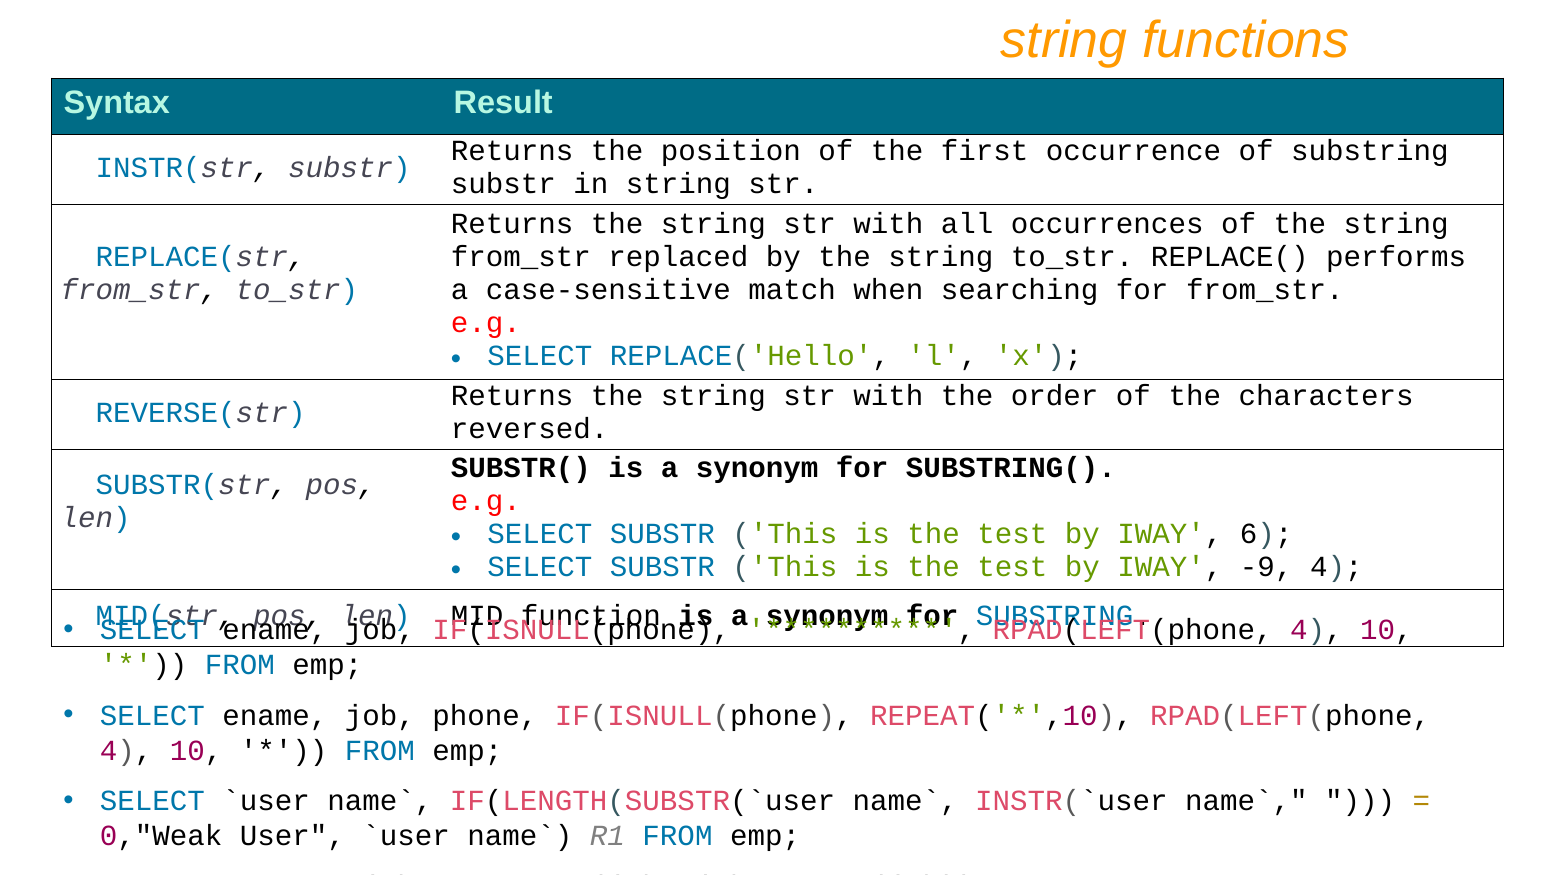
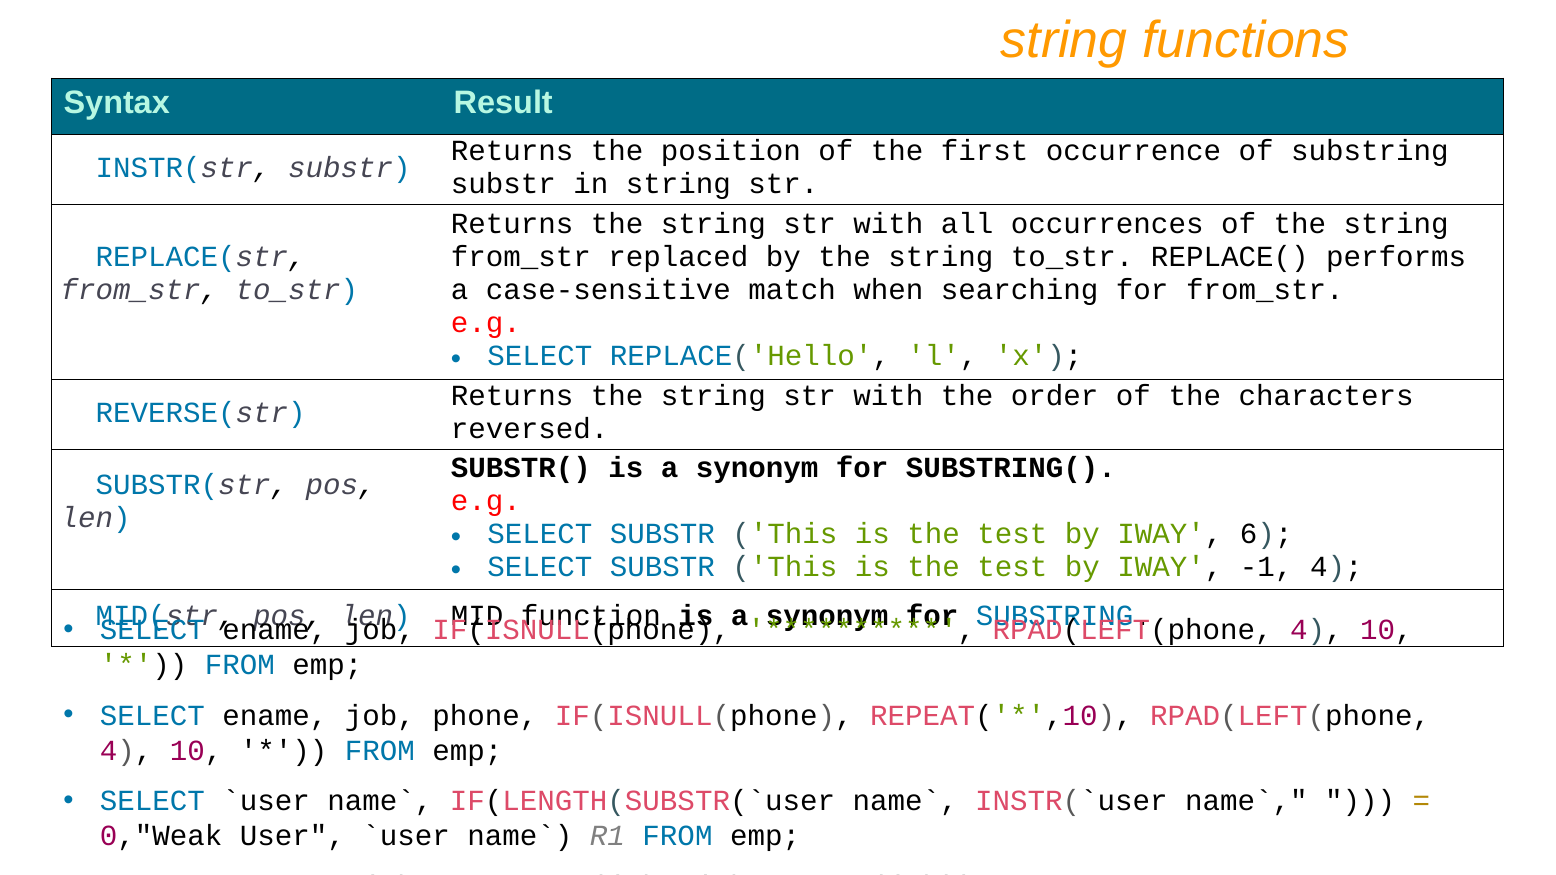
-9: -9 -> -1
